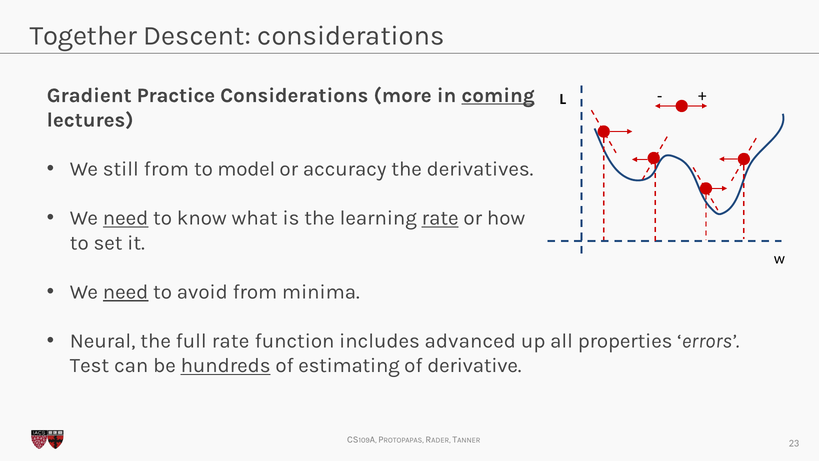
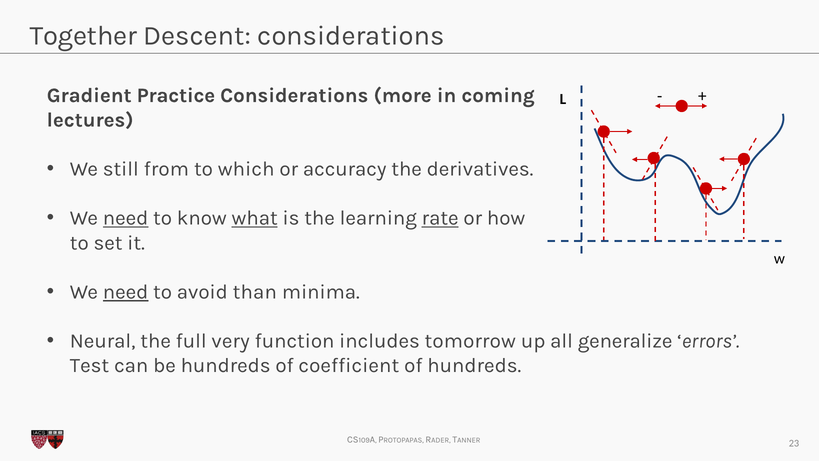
coming underline: present -> none
model: model -> which
what underline: none -> present
avoid from: from -> than
full rate: rate -> very
advanced: advanced -> tomorrow
properties: properties -> generalize
hundreds at (226, 365) underline: present -> none
estimating: estimating -> coefficient
of derivative: derivative -> hundreds
